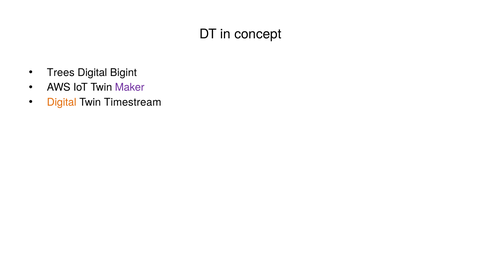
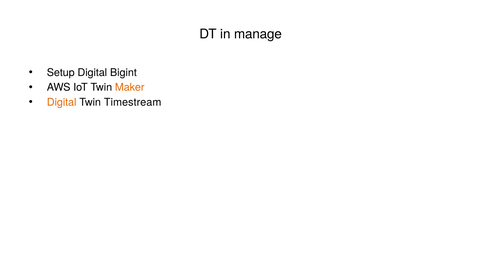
concept: concept -> manage
Trees: Trees -> Setup
Maker colour: purple -> orange
